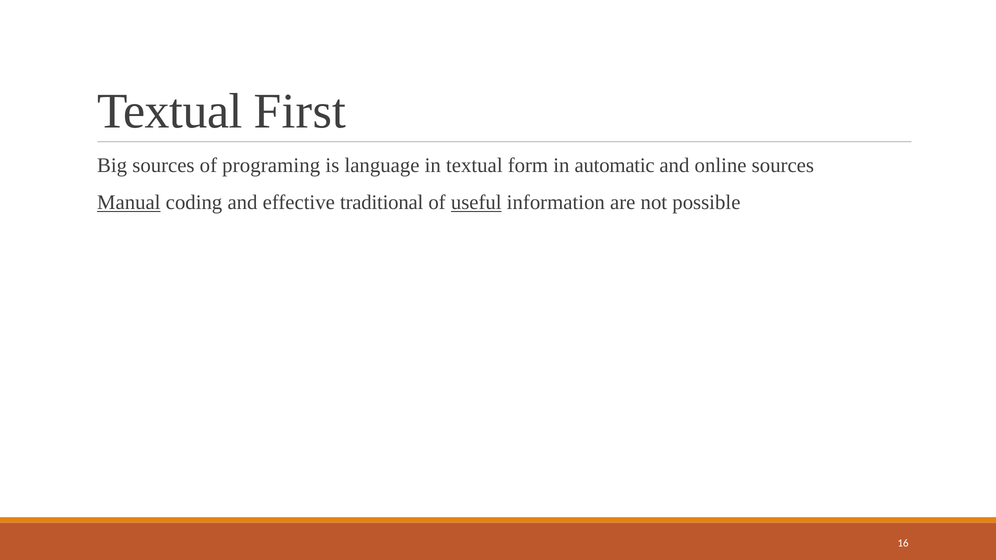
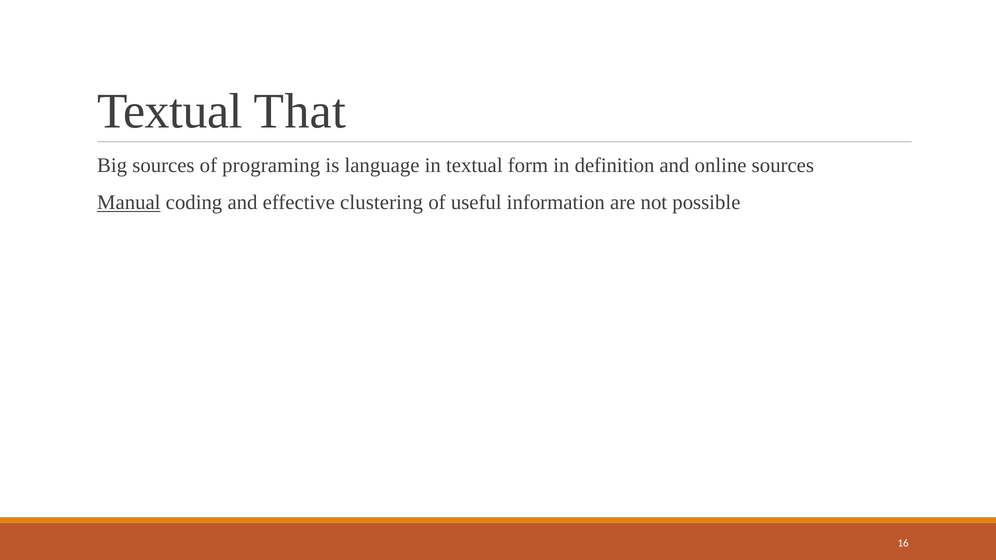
First: First -> That
automatic: automatic -> definition
traditional: traditional -> clustering
useful underline: present -> none
